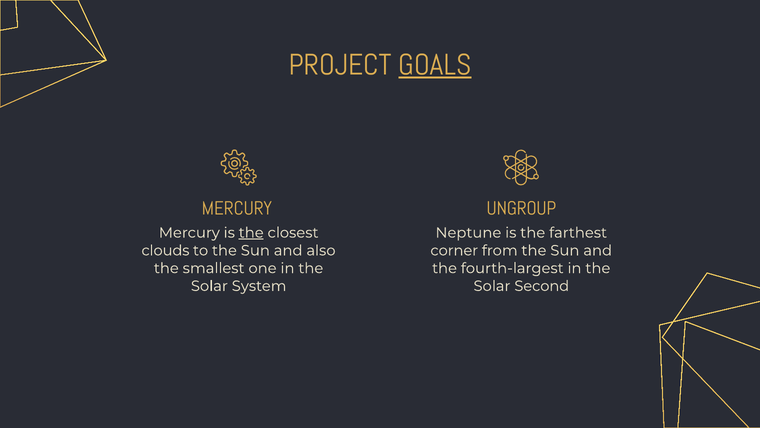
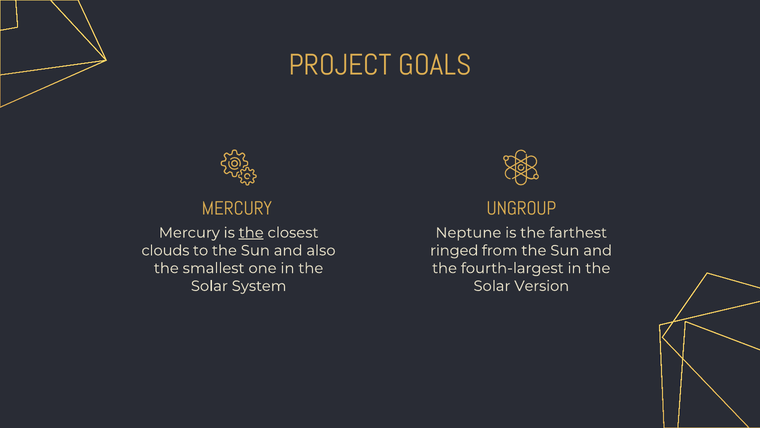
GOALS underline: present -> none
corner: corner -> ringed
Second: Second -> Version
